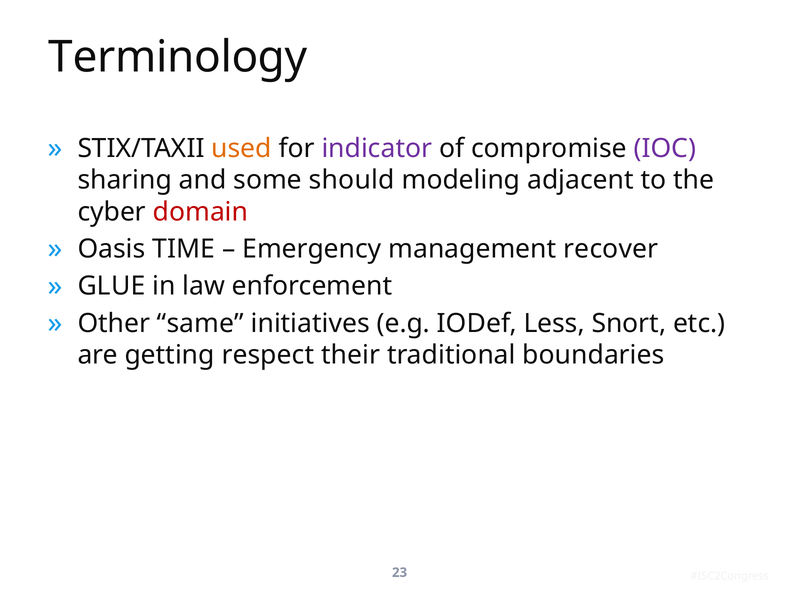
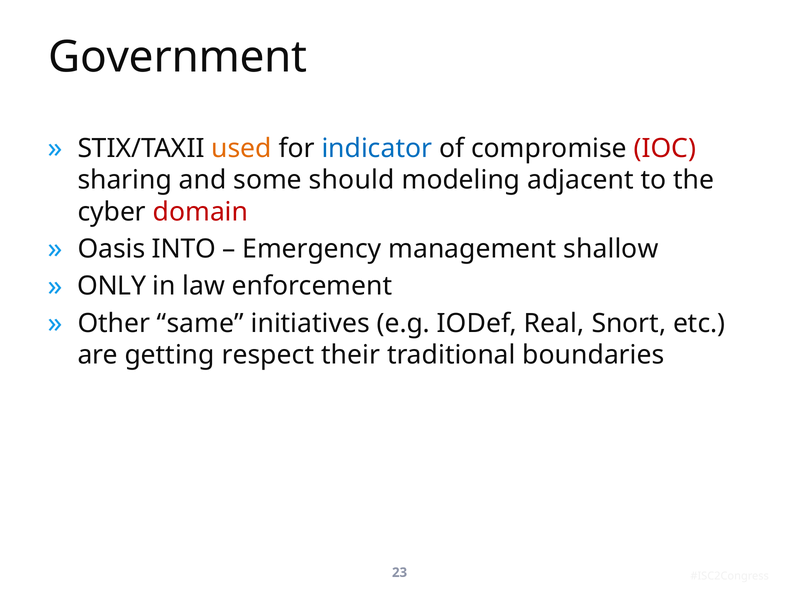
Terminology: Terminology -> Government
indicator colour: purple -> blue
IOC colour: purple -> red
TIME: TIME -> INTO
recover: recover -> shallow
GLUE: GLUE -> ONLY
Less: Less -> Real
